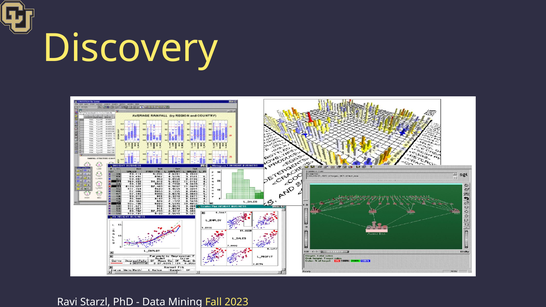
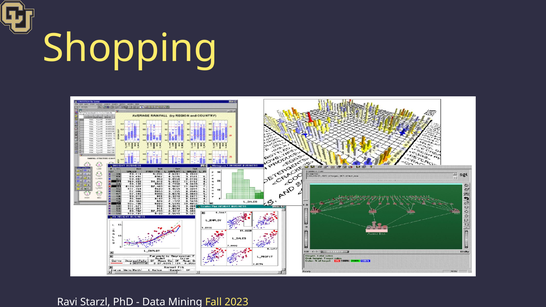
Discovery: Discovery -> Shopping
